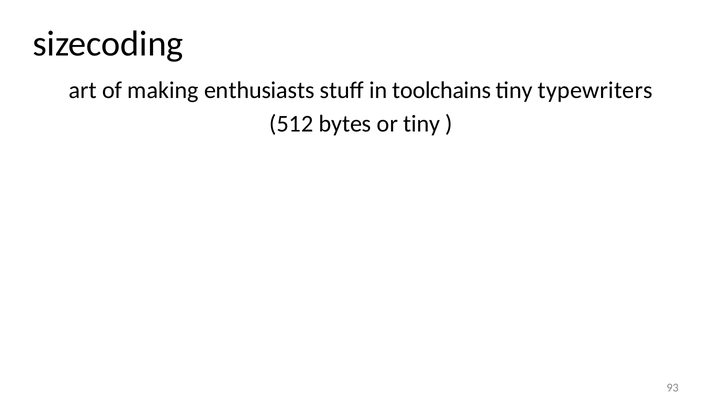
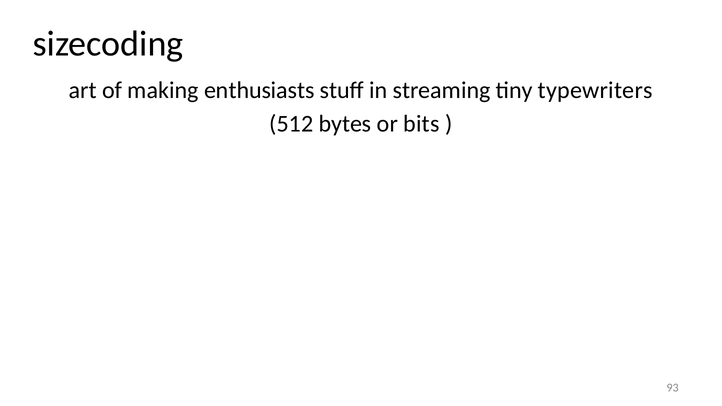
toolchains: toolchains -> streaming
or tiny: tiny -> bits
